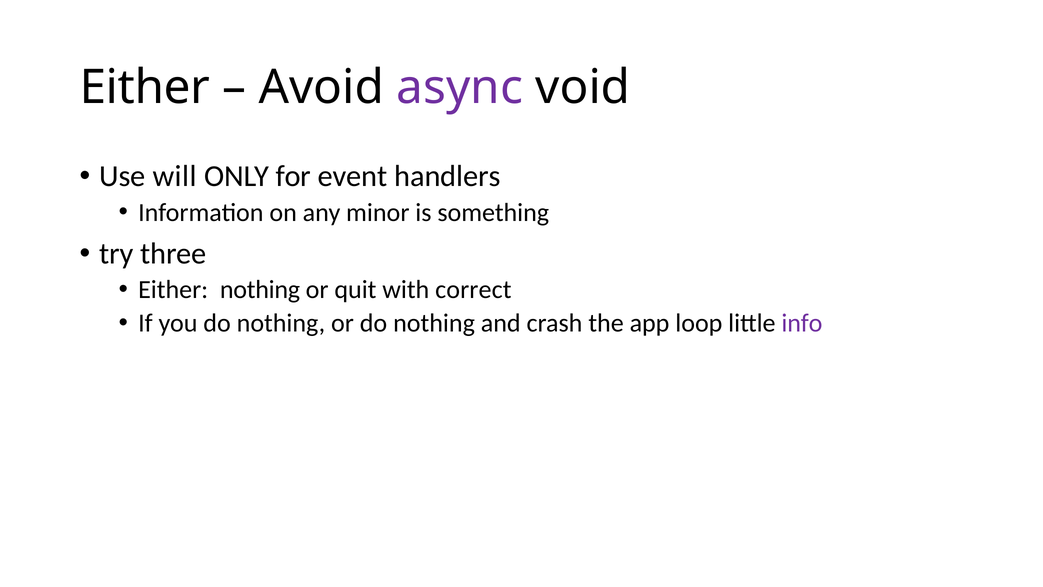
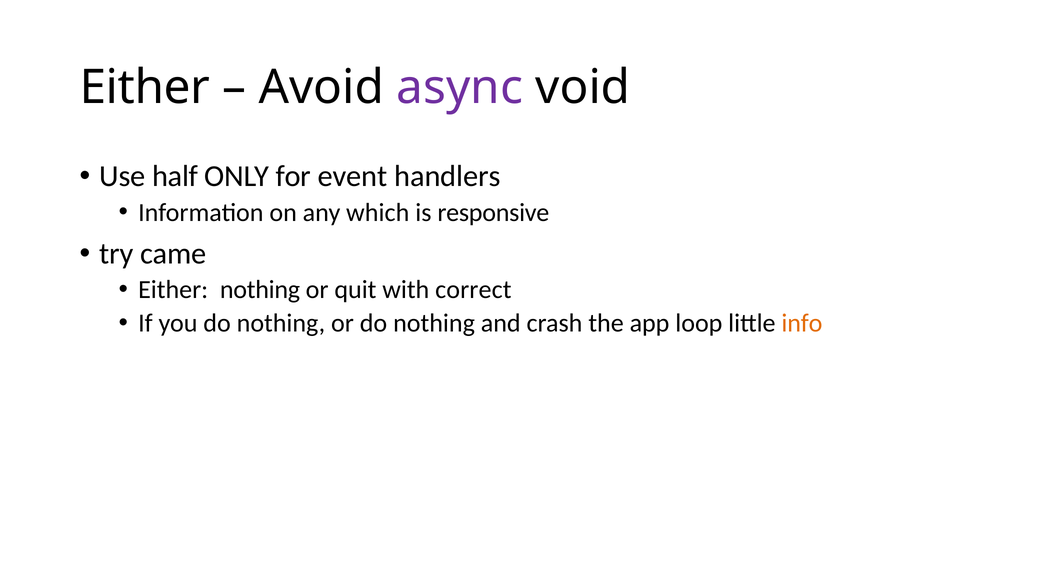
will: will -> half
minor: minor -> which
something: something -> responsive
three: three -> came
info colour: purple -> orange
